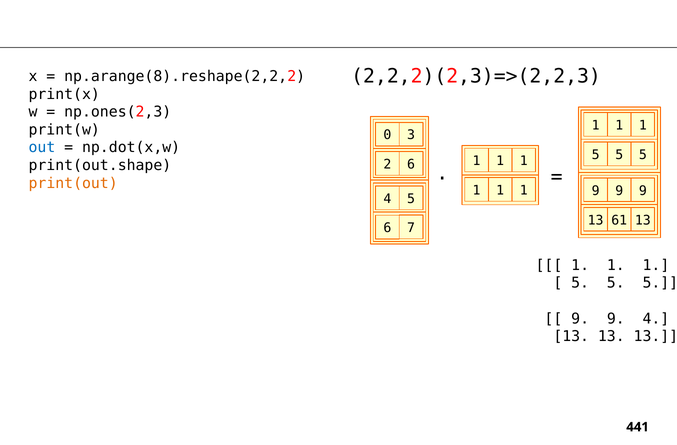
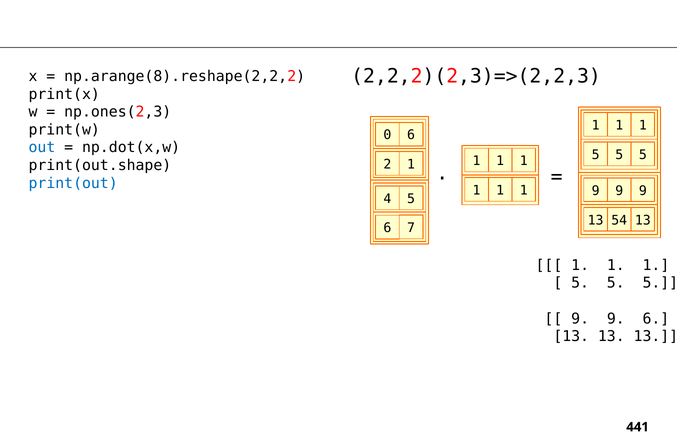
0 3: 3 -> 6
2 6: 6 -> 1
print(out colour: orange -> blue
61: 61 -> 54
9 4: 4 -> 6
